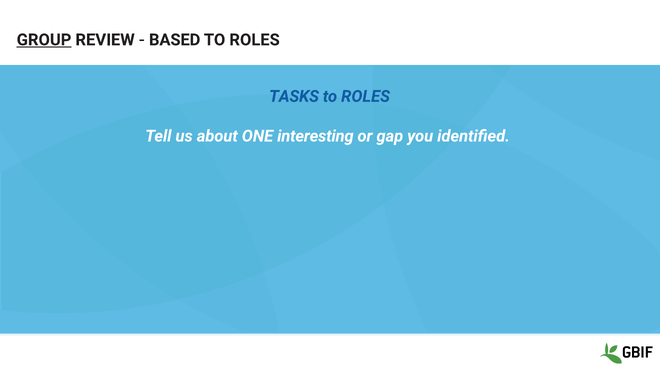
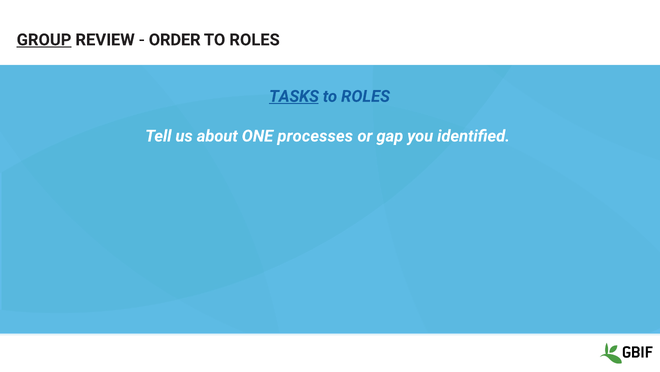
BASED: BASED -> ORDER
TASKS underline: none -> present
interesting: interesting -> processes
